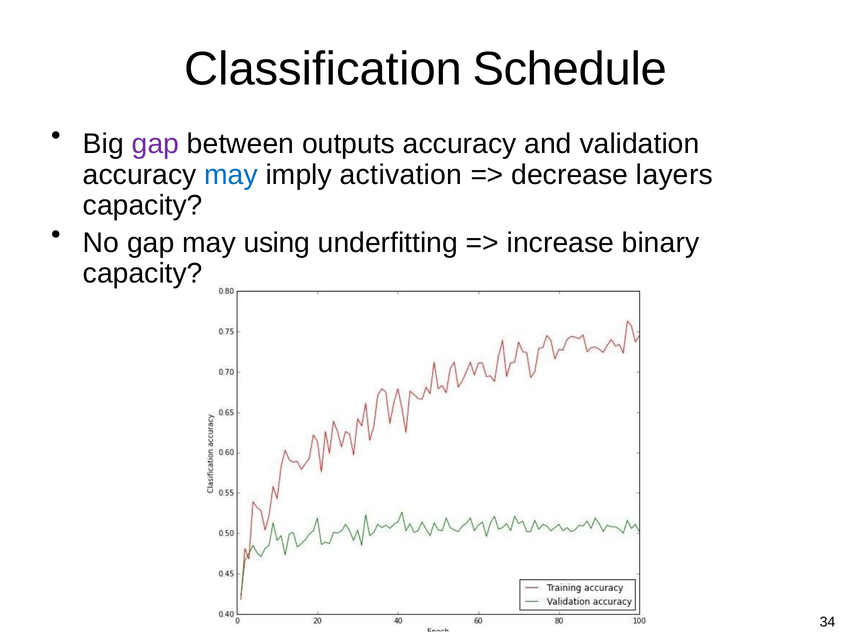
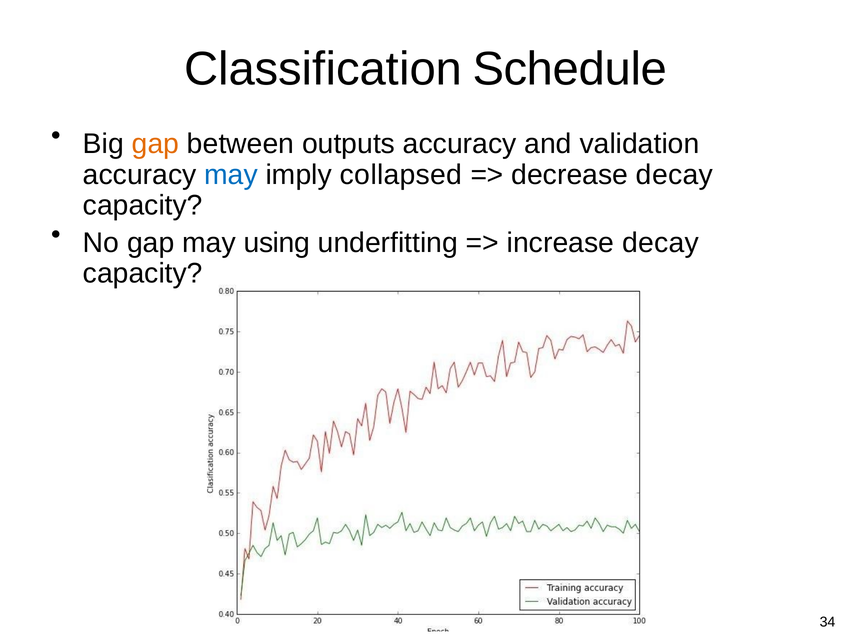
gap at (155, 144) colour: purple -> orange
activation: activation -> collapsed
decrease layers: layers -> decay
increase binary: binary -> decay
